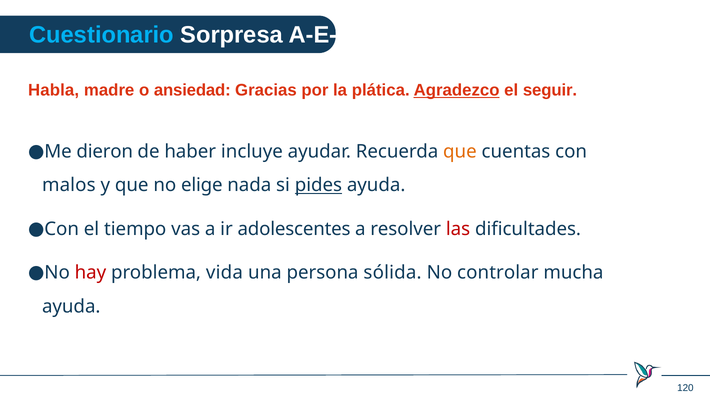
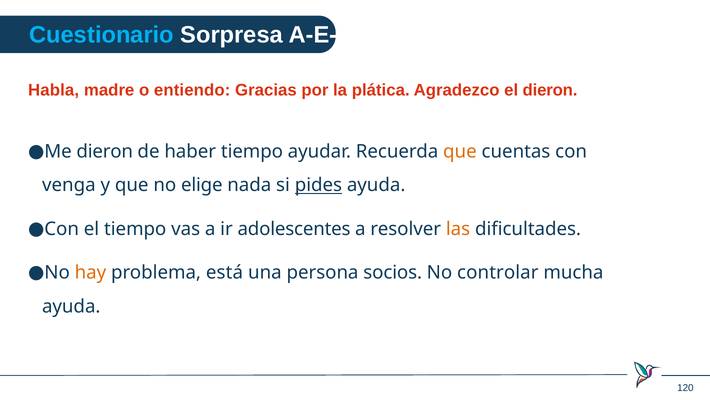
ansiedad: ansiedad -> entiendo
Agradezco underline: present -> none
el seguir: seguir -> dieron
haber incluye: incluye -> tiempo
malos: malos -> venga
las colour: red -> orange
hay colour: red -> orange
vida: vida -> está
sólida: sólida -> socios
